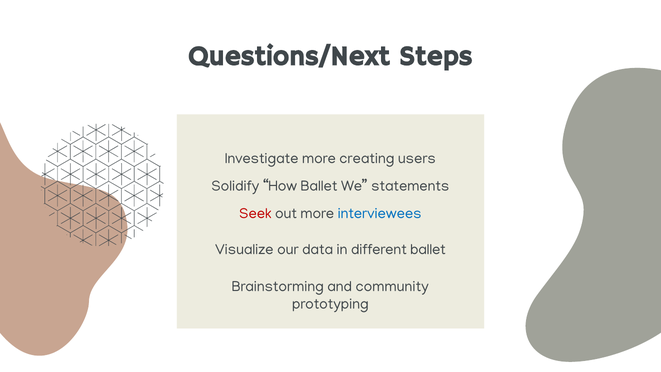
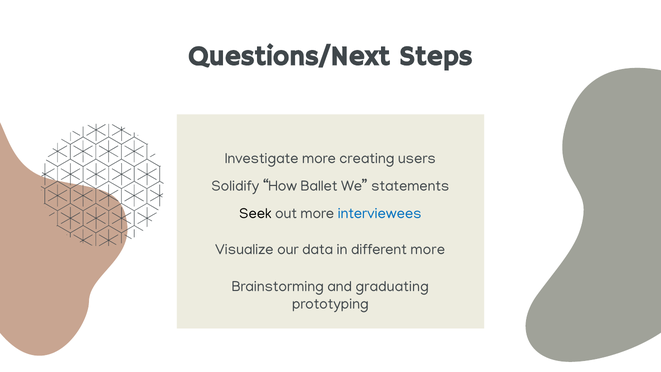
Seek colour: red -> black
different ballet: ballet -> more
community: community -> graduating
